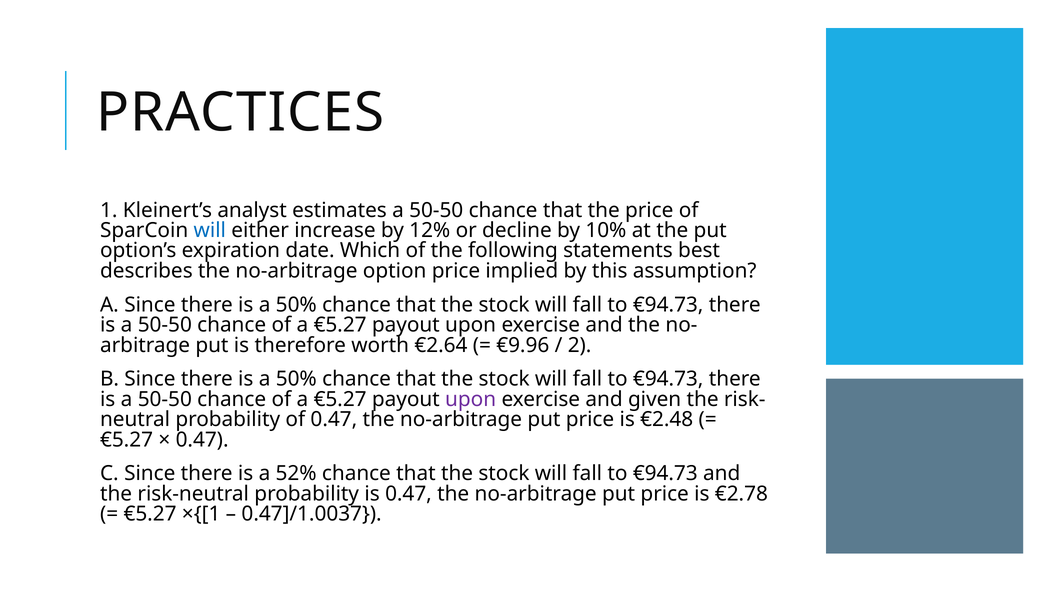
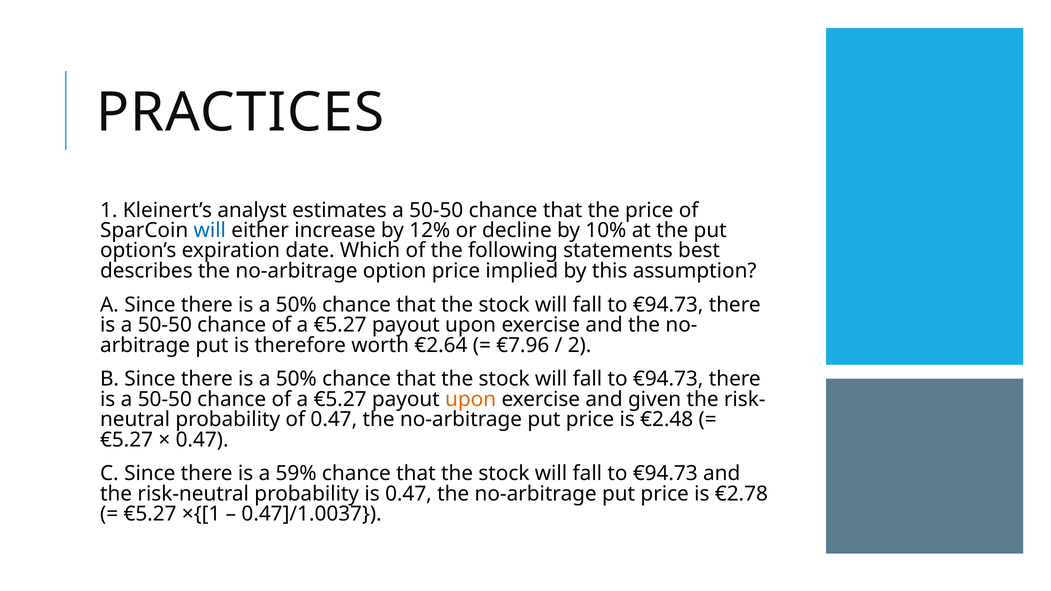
€9.96: €9.96 -> €7.96
upon at (471, 399) colour: purple -> orange
52%: 52% -> 59%
